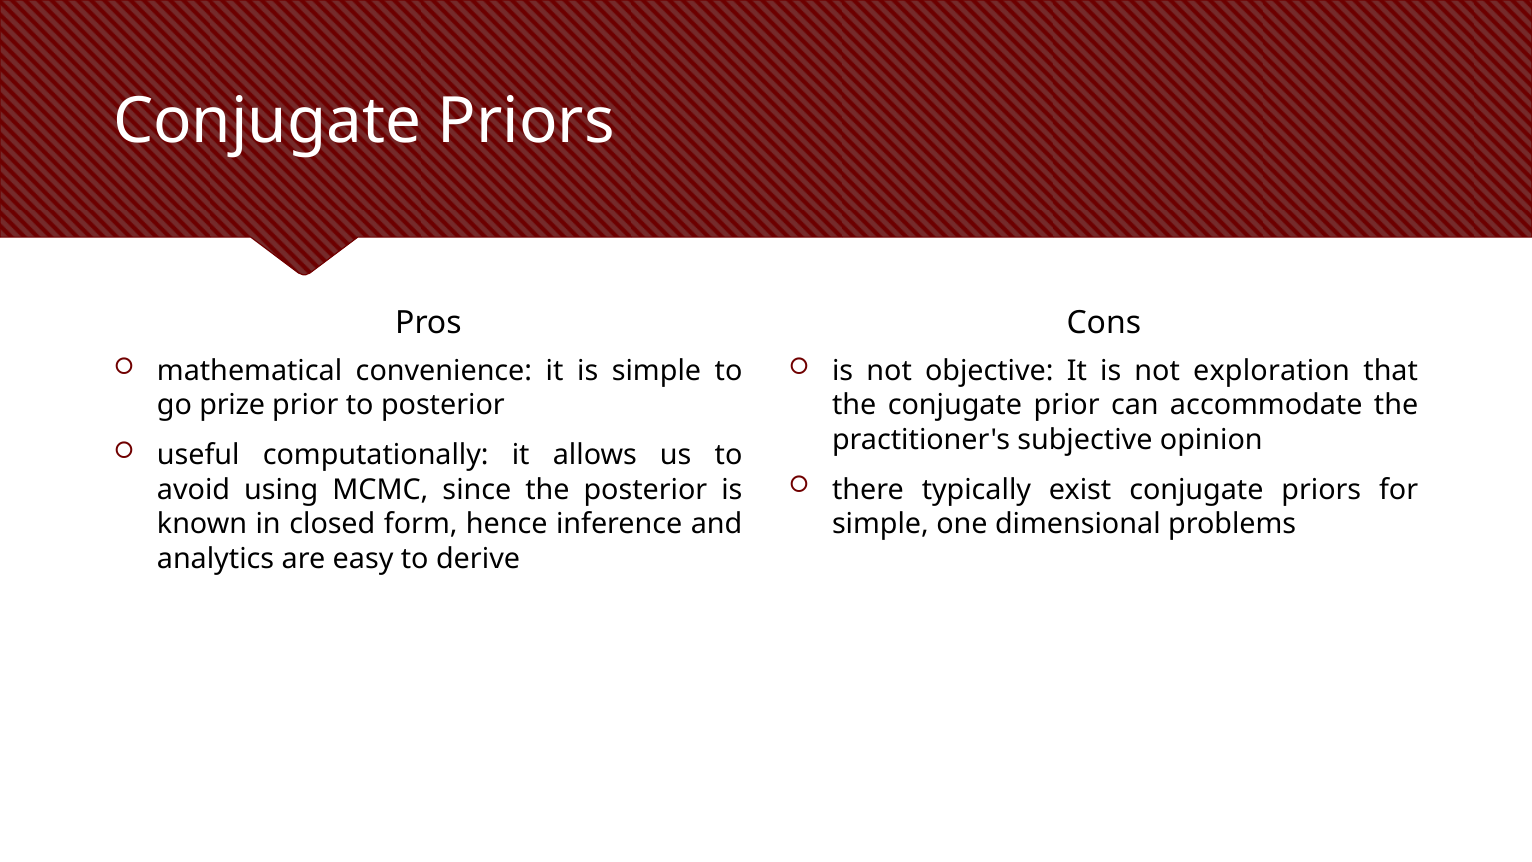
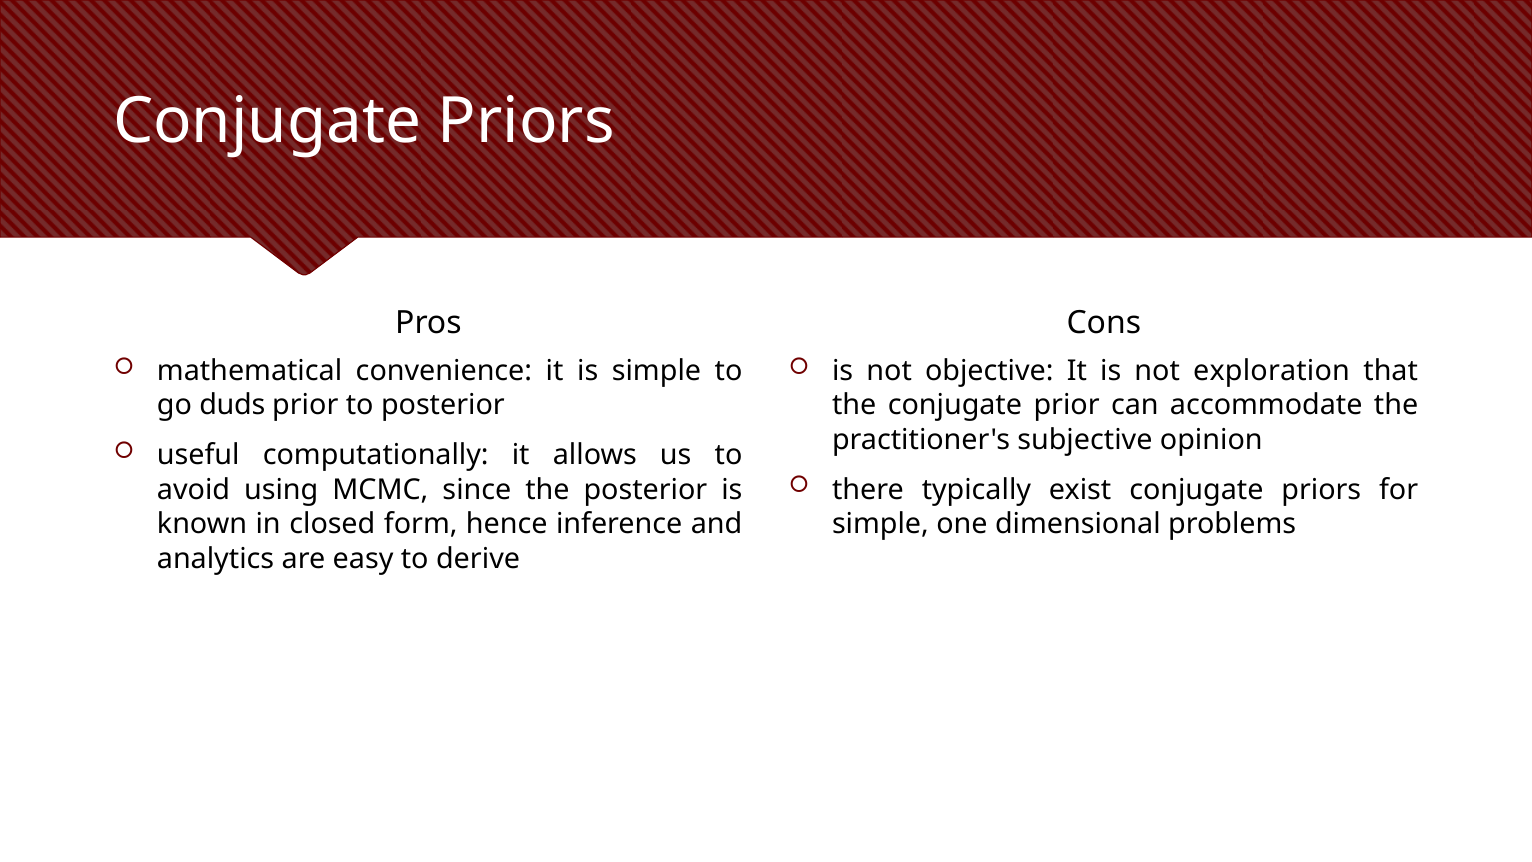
prize: prize -> duds
